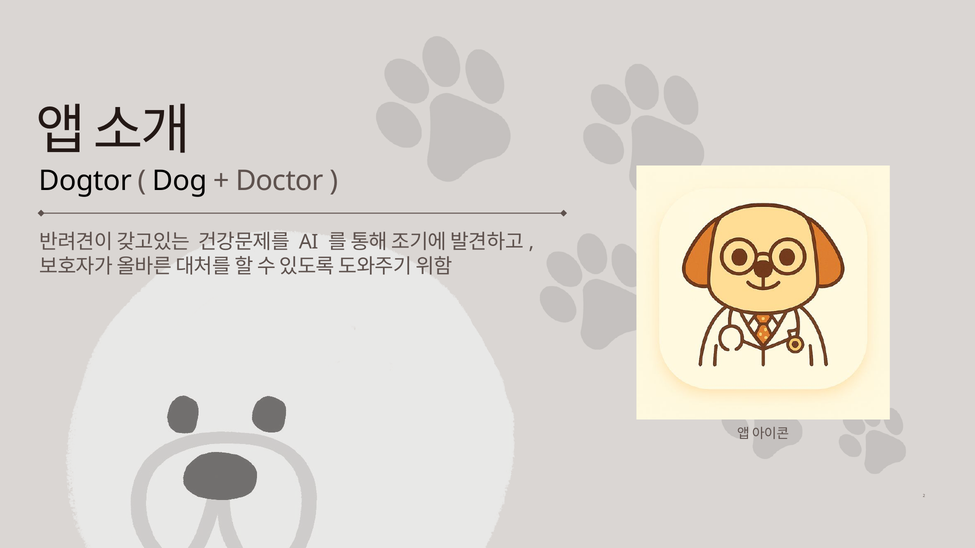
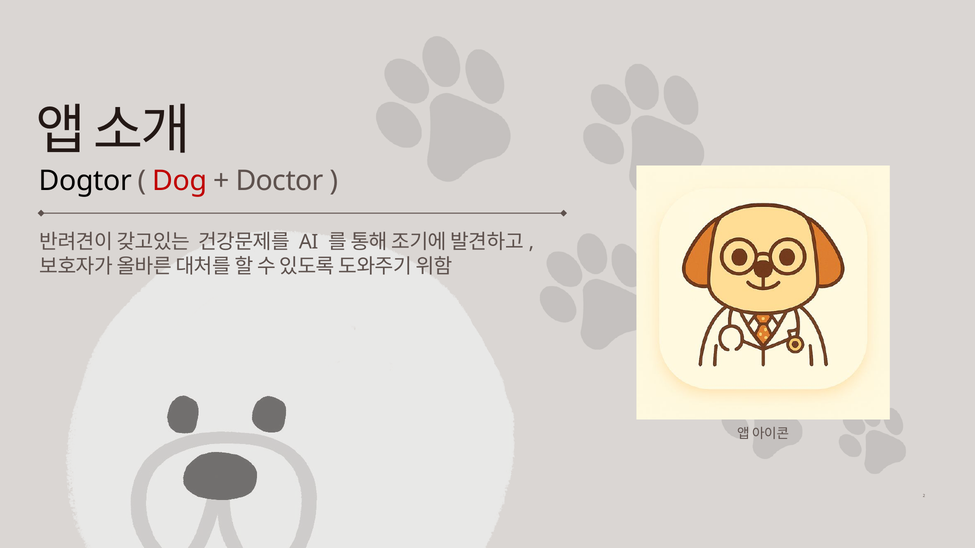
Dog colour: black -> red
